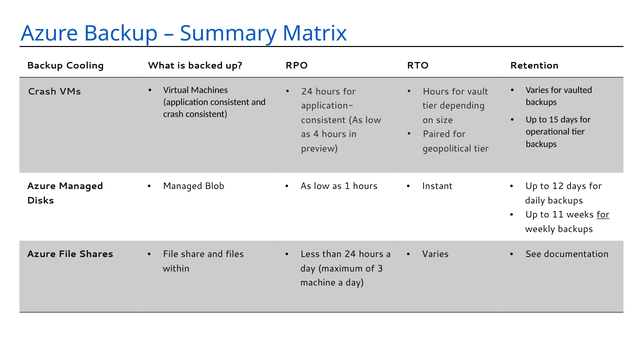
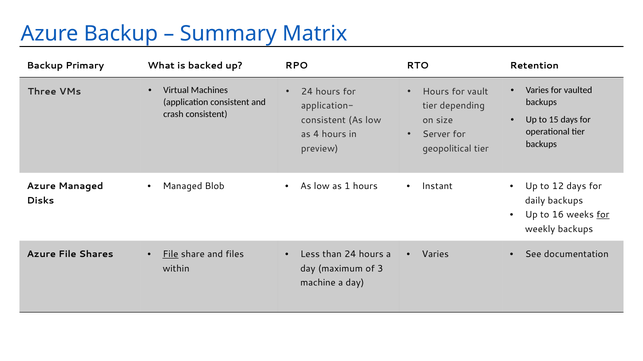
Cooling: Cooling -> Primary
Crash at (42, 92): Crash -> Three
Paired: Paired -> Server
11: 11 -> 16
File at (170, 255) underline: none -> present
